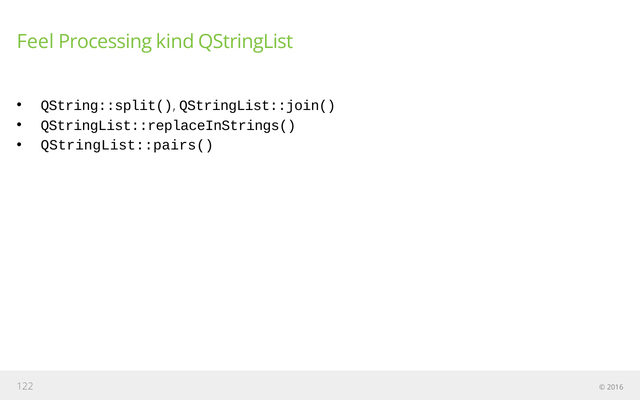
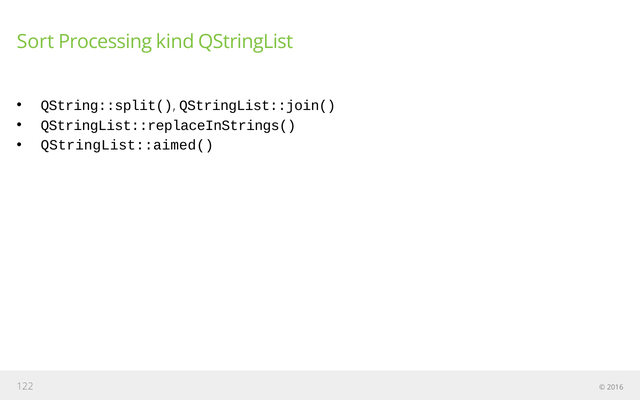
Feel: Feel -> Sort
QStringList::pairs(: QStringList::pairs( -> QStringList::aimed(
